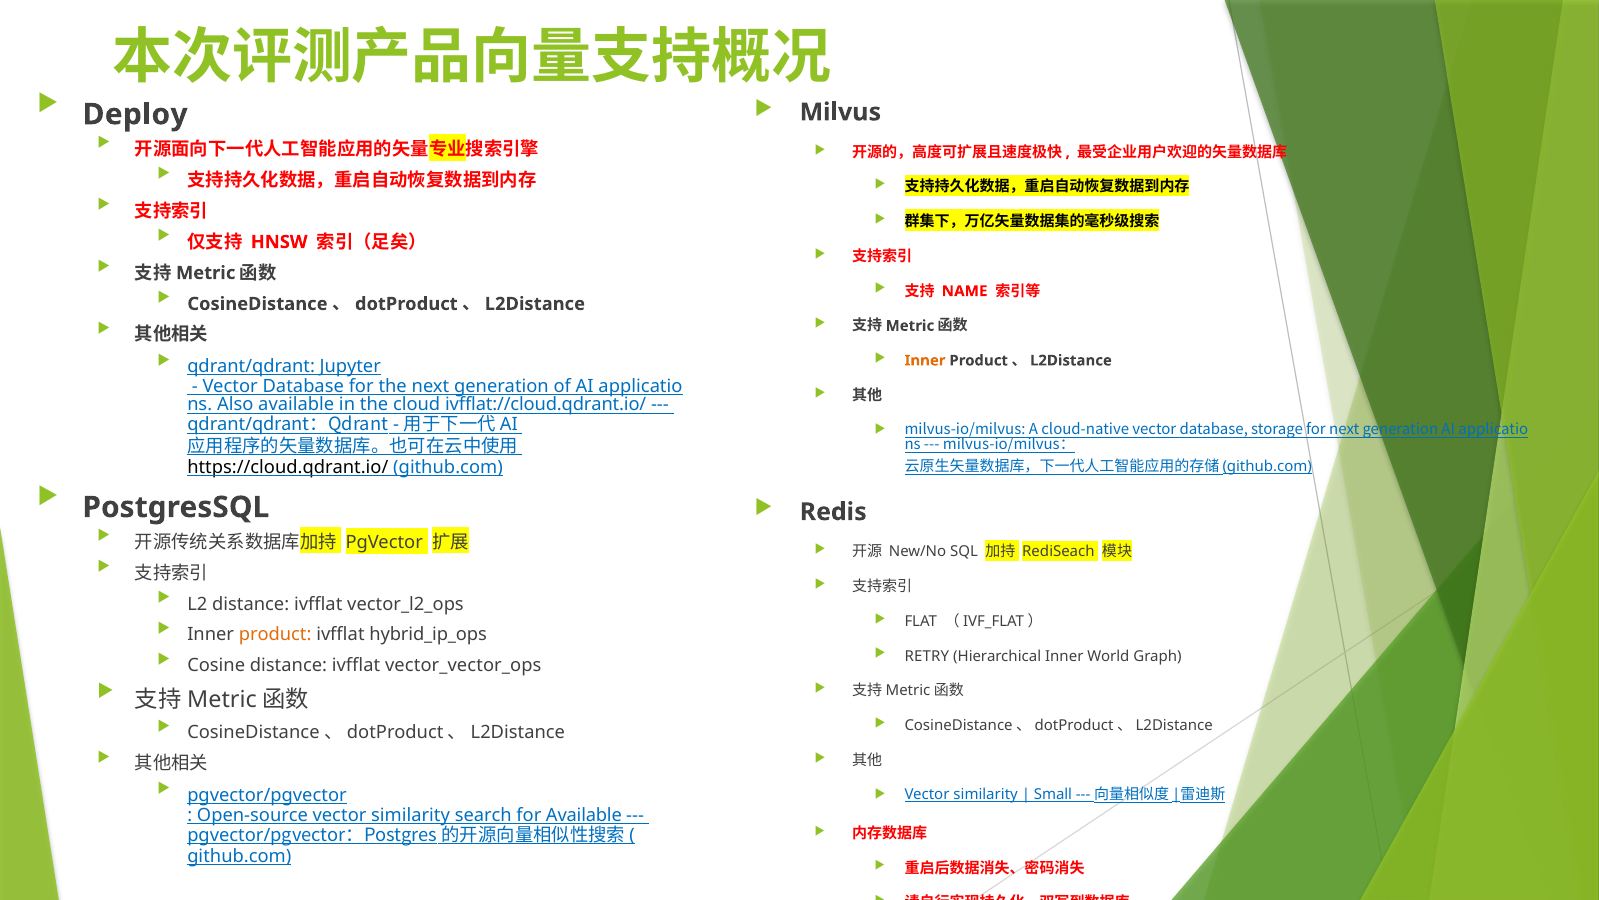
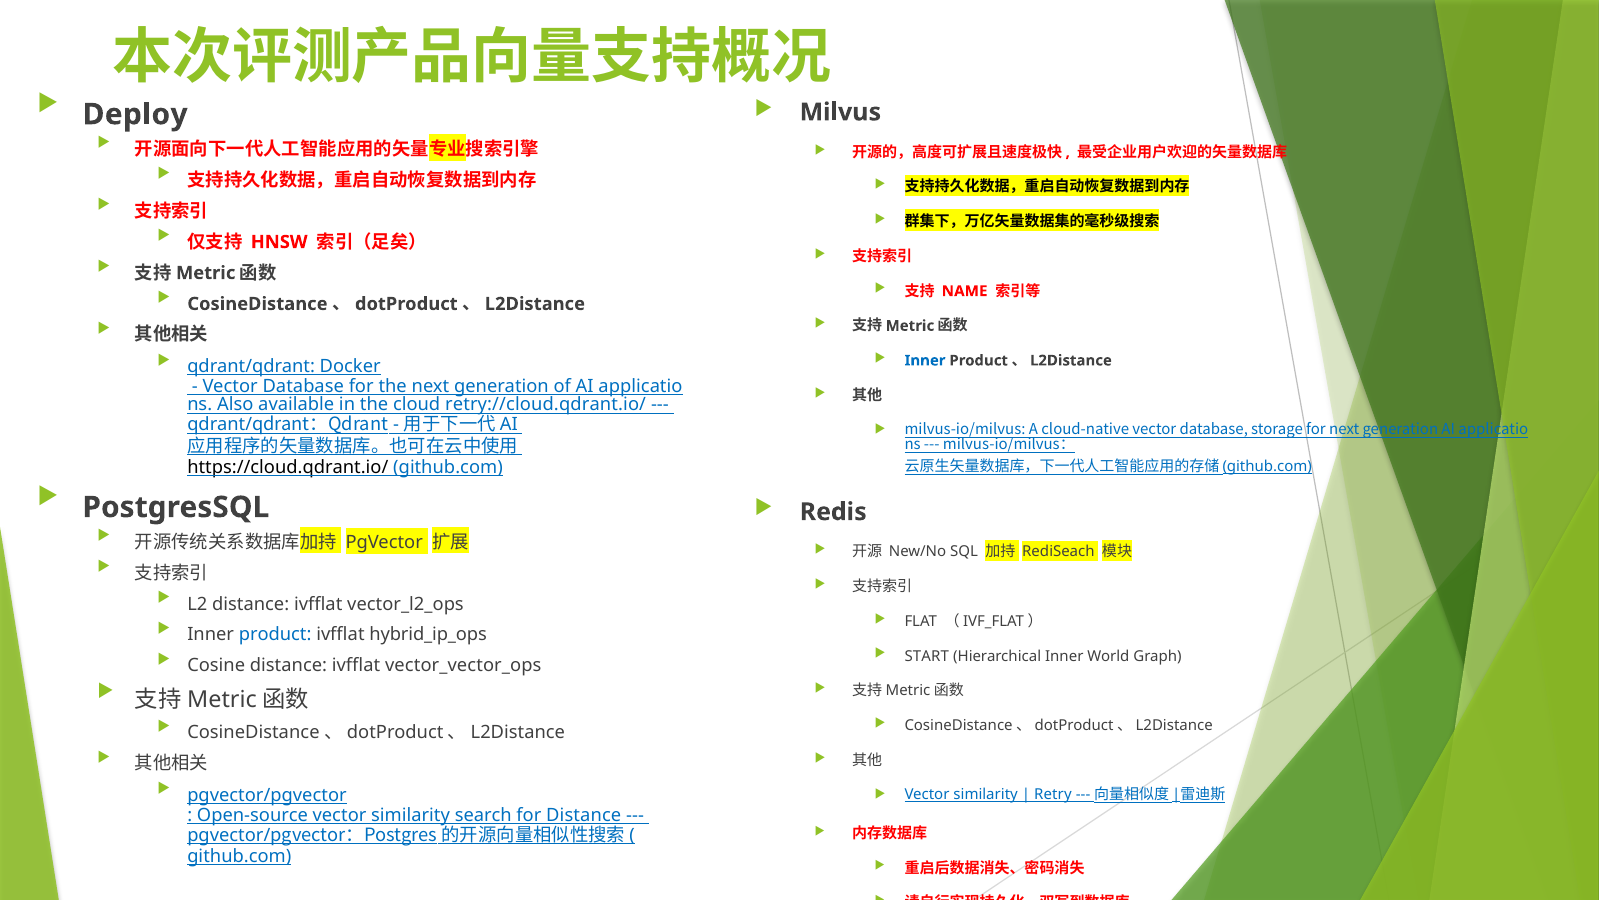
Inner at (925, 360) colour: orange -> blue
Jupyter: Jupyter -> Docker
ivfflat://cloud.qdrant.io/: ivfflat://cloud.qdrant.io/ -> retry://cloud.qdrant.io/
product colour: orange -> blue
RETRY: RETRY -> START
Small: Small -> Retry
for Available: Available -> Distance
